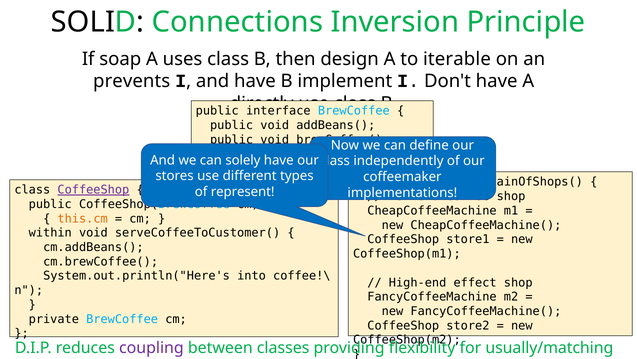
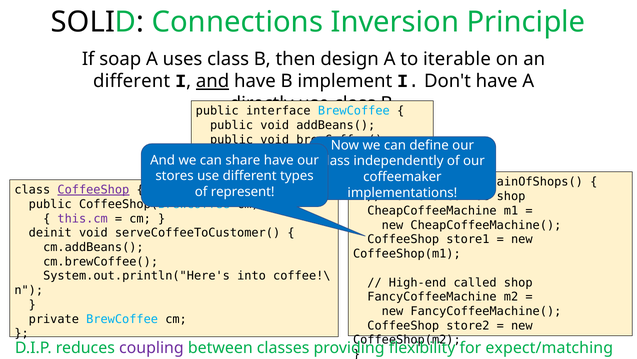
prevents at (132, 81): prevents -> different
and at (213, 81) underline: none -> present
solely: solely -> share
this.cm colour: orange -> purple
within: within -> deinit
effect: effect -> called
usually/matching: usually/matching -> expect/matching
